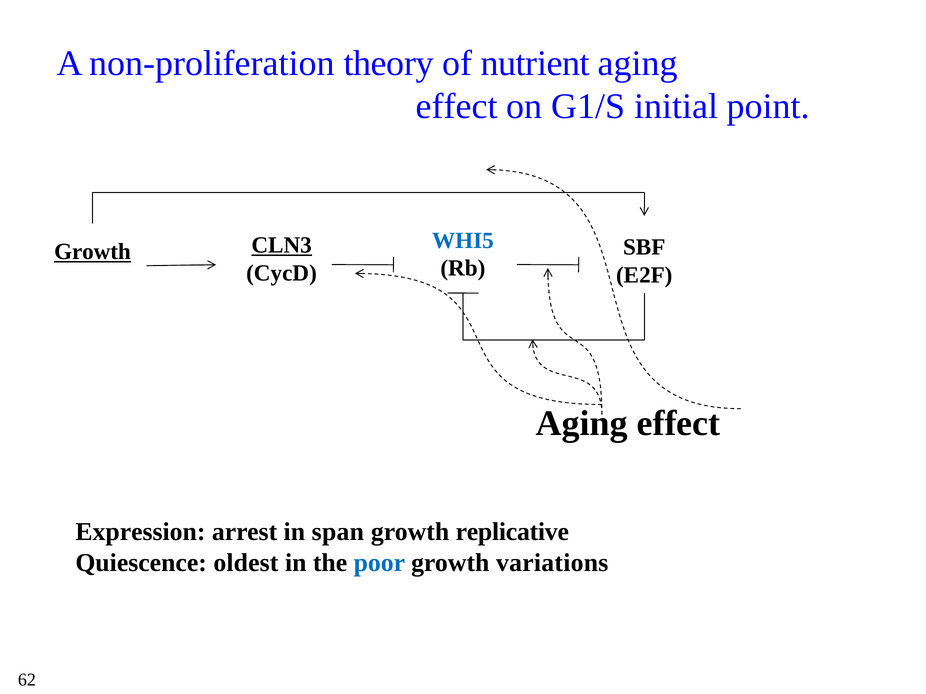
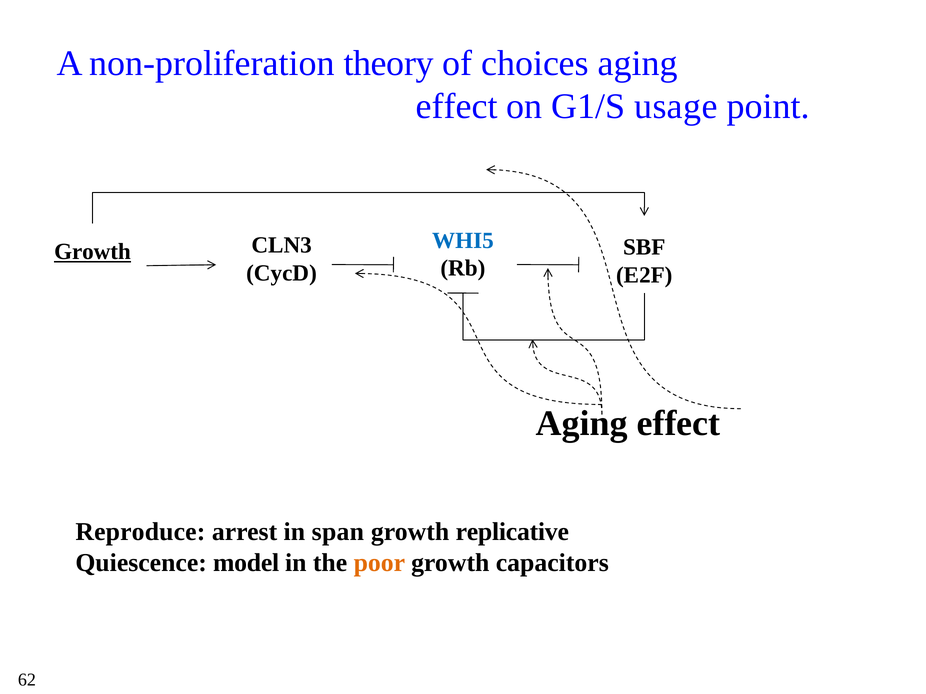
nutrient: nutrient -> choices
initial: initial -> usage
CLN3 underline: present -> none
Expression: Expression -> Reproduce
oldest: oldest -> model
poor colour: blue -> orange
variations: variations -> capacitors
